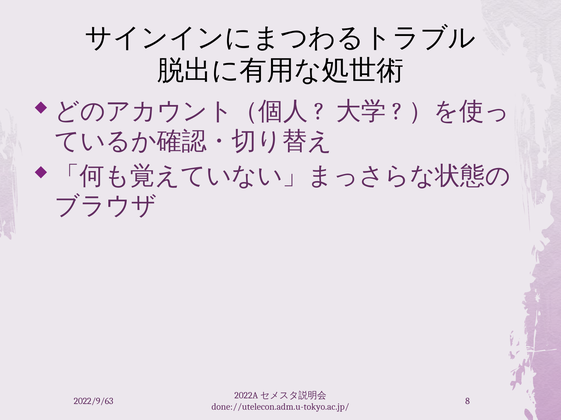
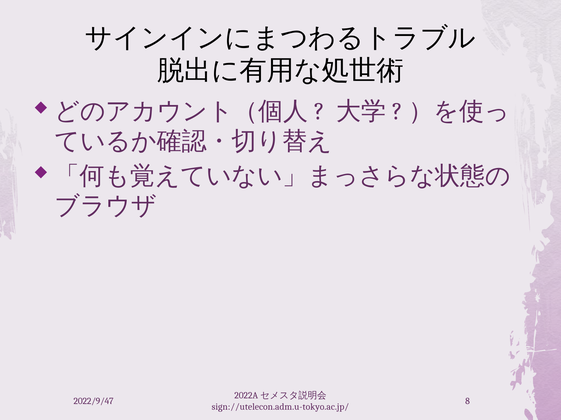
2022/9/63: 2022/9/63 -> 2022/9/47
done://utelecon.adm.u-tokyo.ac.jp/: done://utelecon.adm.u-tokyo.ac.jp/ -> sign://utelecon.adm.u-tokyo.ac.jp/
